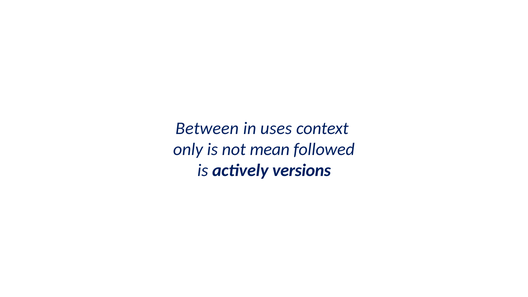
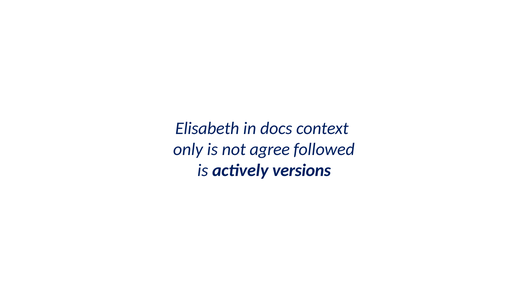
Between: Between -> Elisabeth
uses: uses -> docs
mean: mean -> agree
